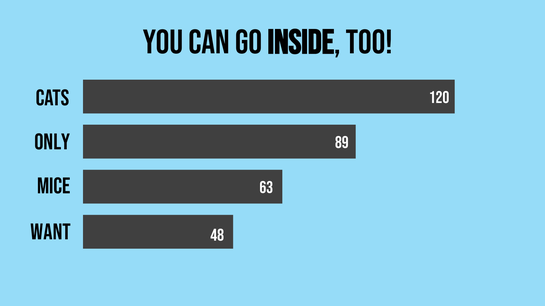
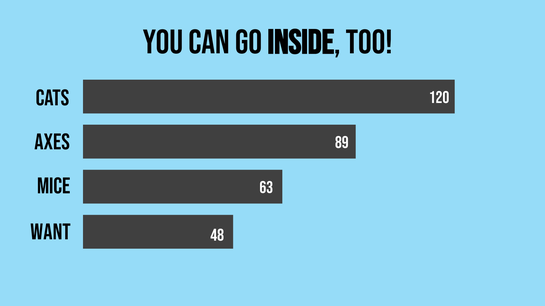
ONLY: ONLY -> AXES
